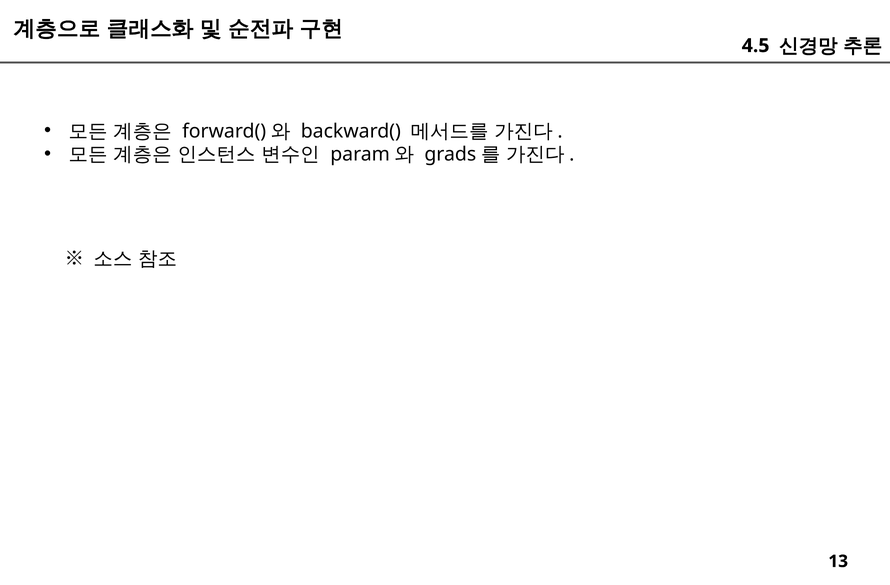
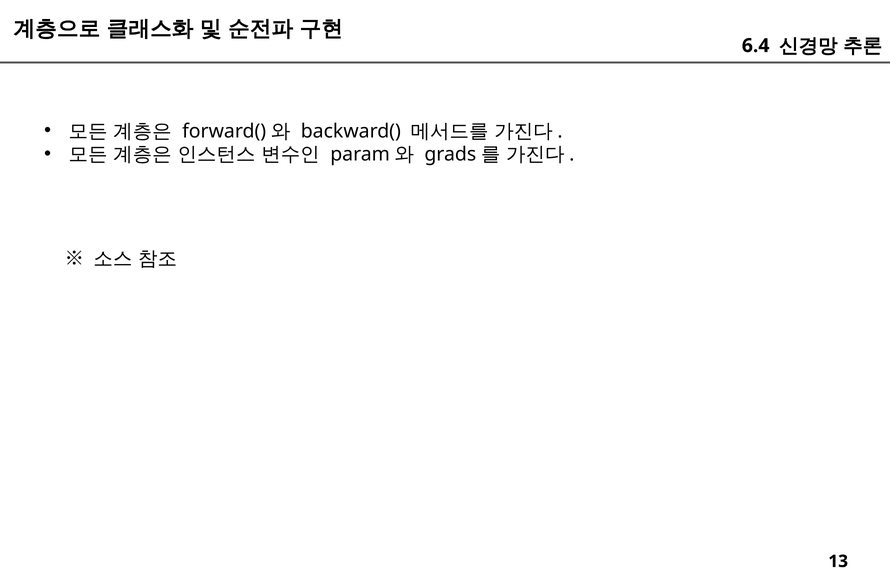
4.5: 4.5 -> 6.4
